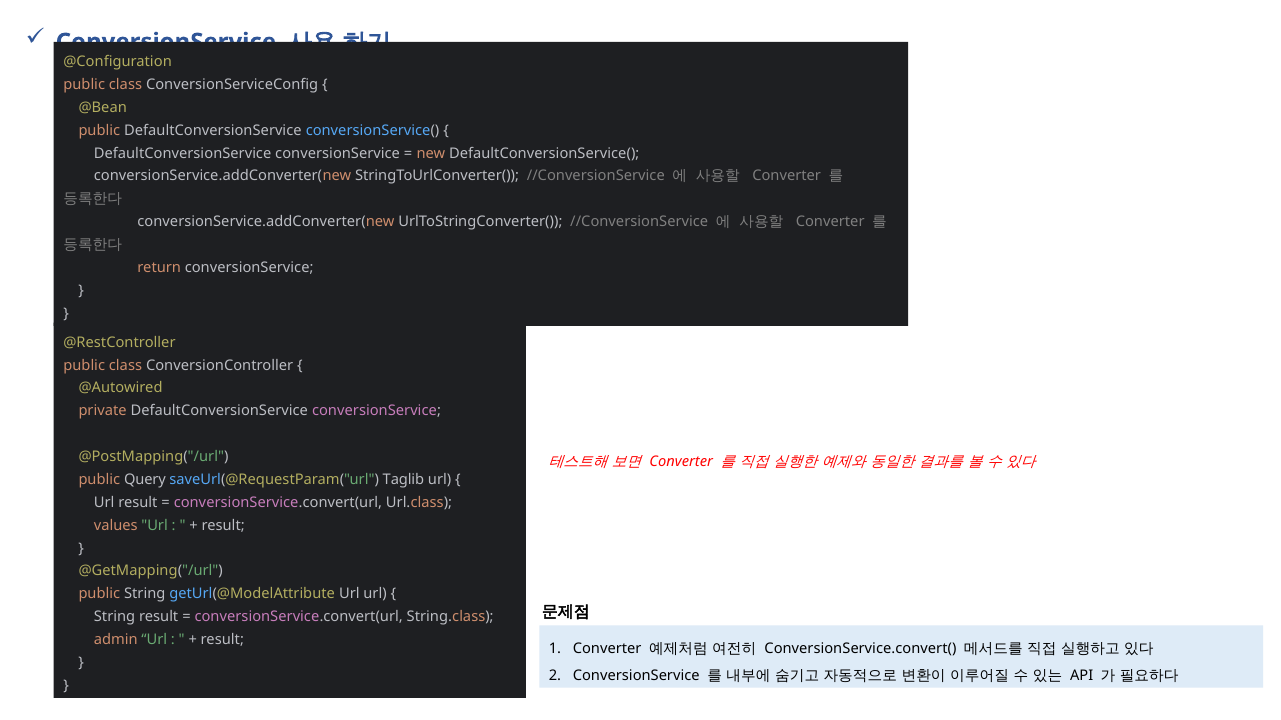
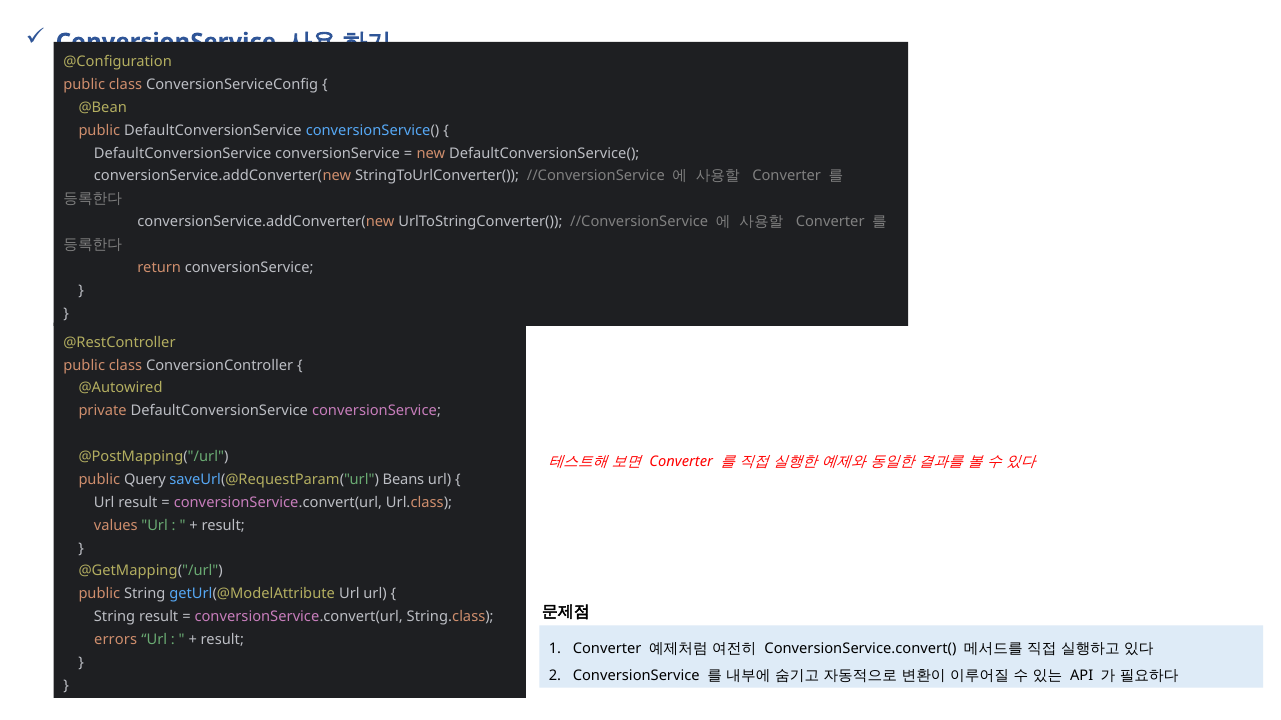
Taglib: Taglib -> Beans
admin: admin -> errors
